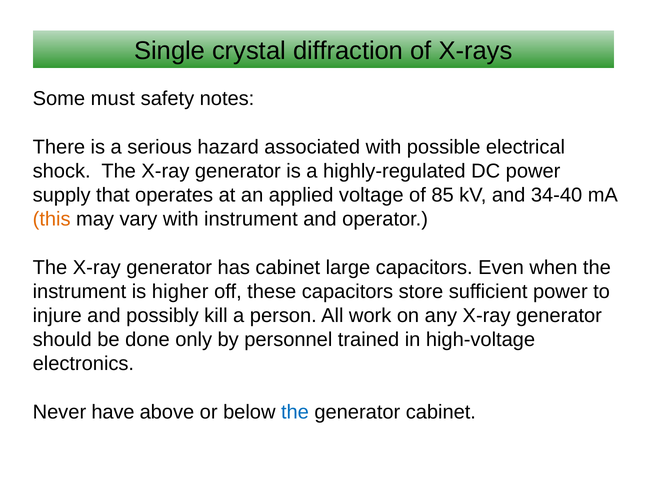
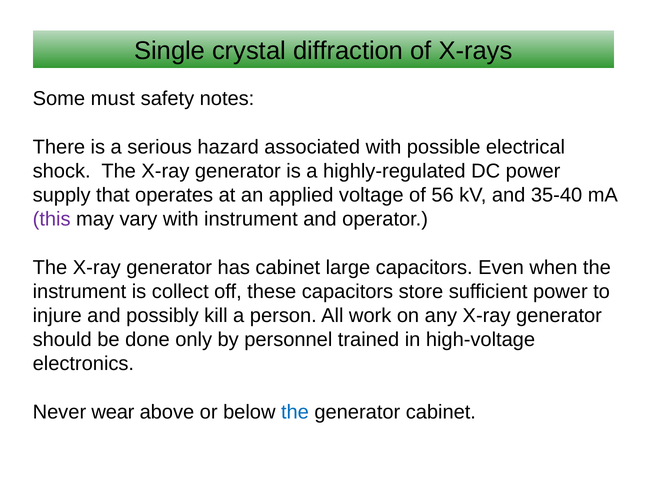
85: 85 -> 56
34-40: 34-40 -> 35-40
this colour: orange -> purple
higher: higher -> collect
have: have -> wear
